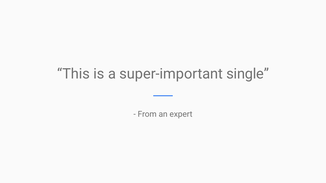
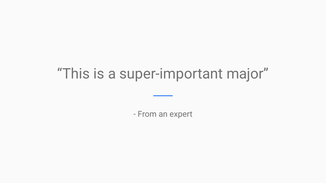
single: single -> major
